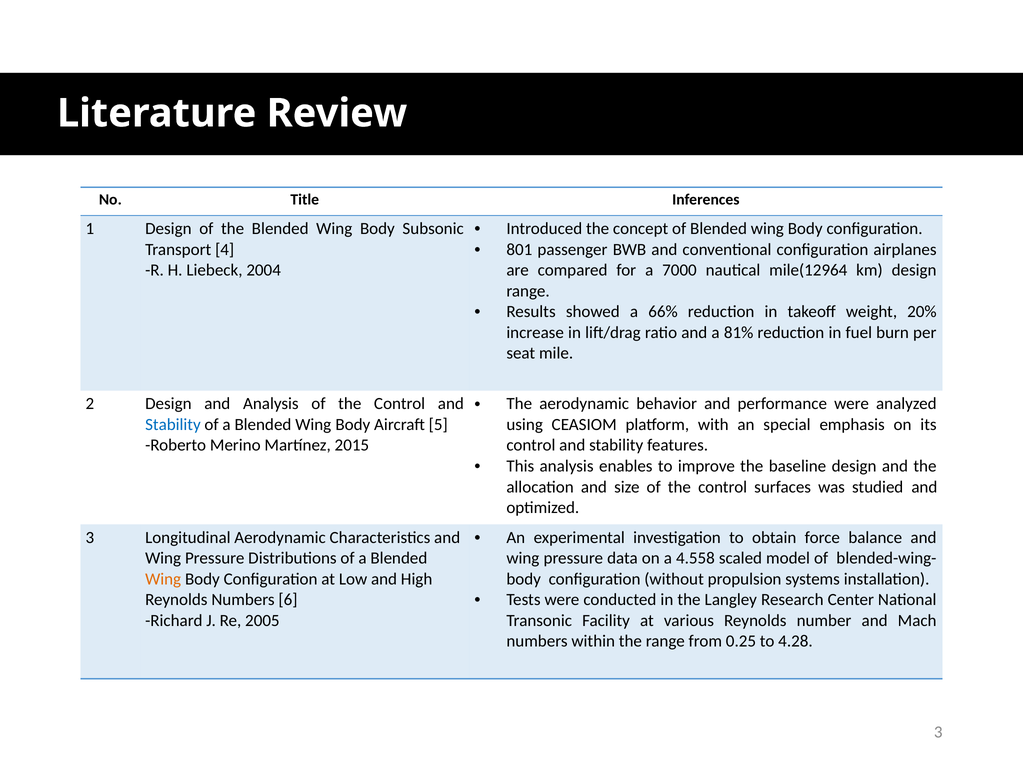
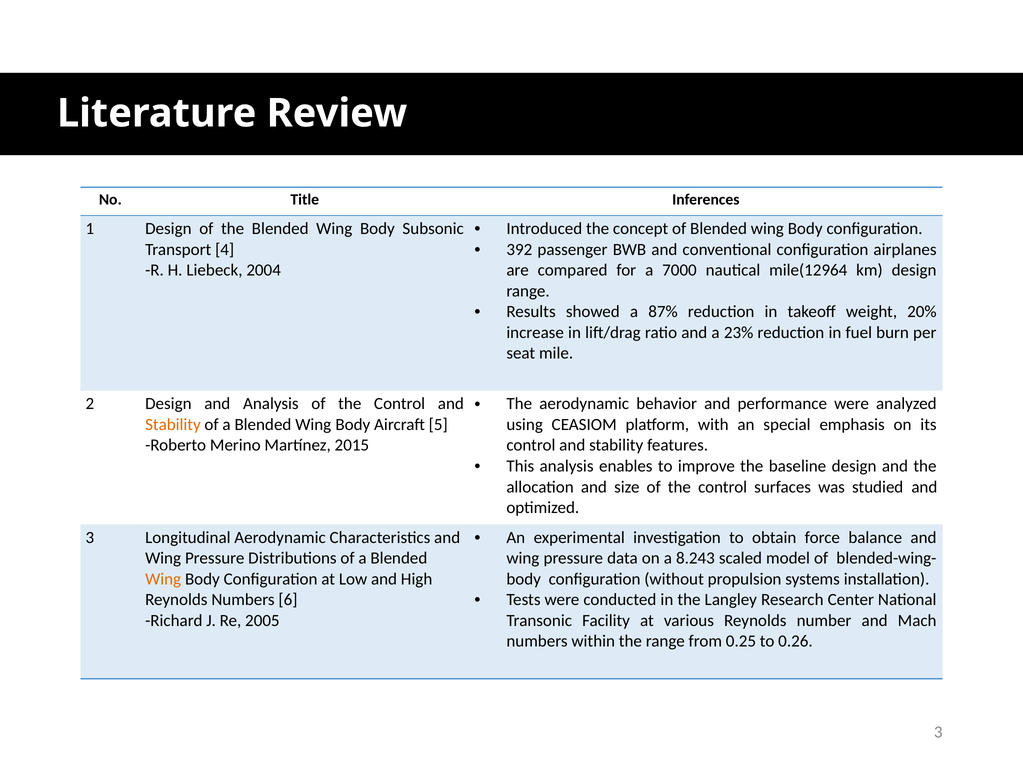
801: 801 -> 392
66%: 66% -> 87%
81%: 81% -> 23%
Stability at (173, 425) colour: blue -> orange
4.558: 4.558 -> 8.243
4.28: 4.28 -> 0.26
